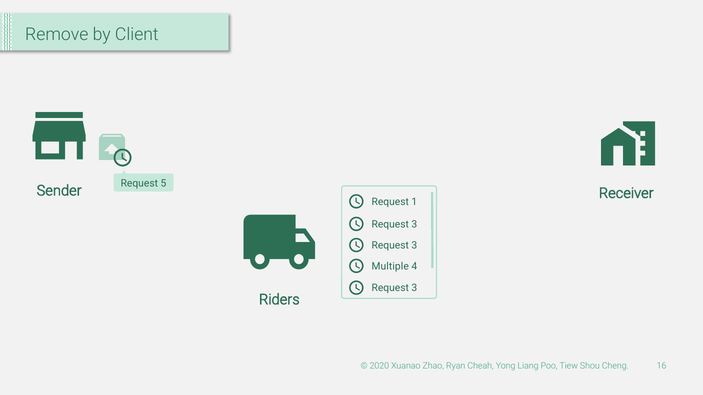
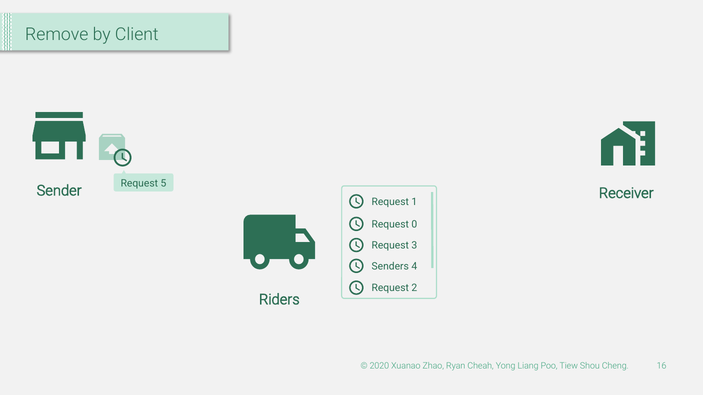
3 at (414, 224): 3 -> 0
Multiple: Multiple -> Senders
3 at (414, 288): 3 -> 2
